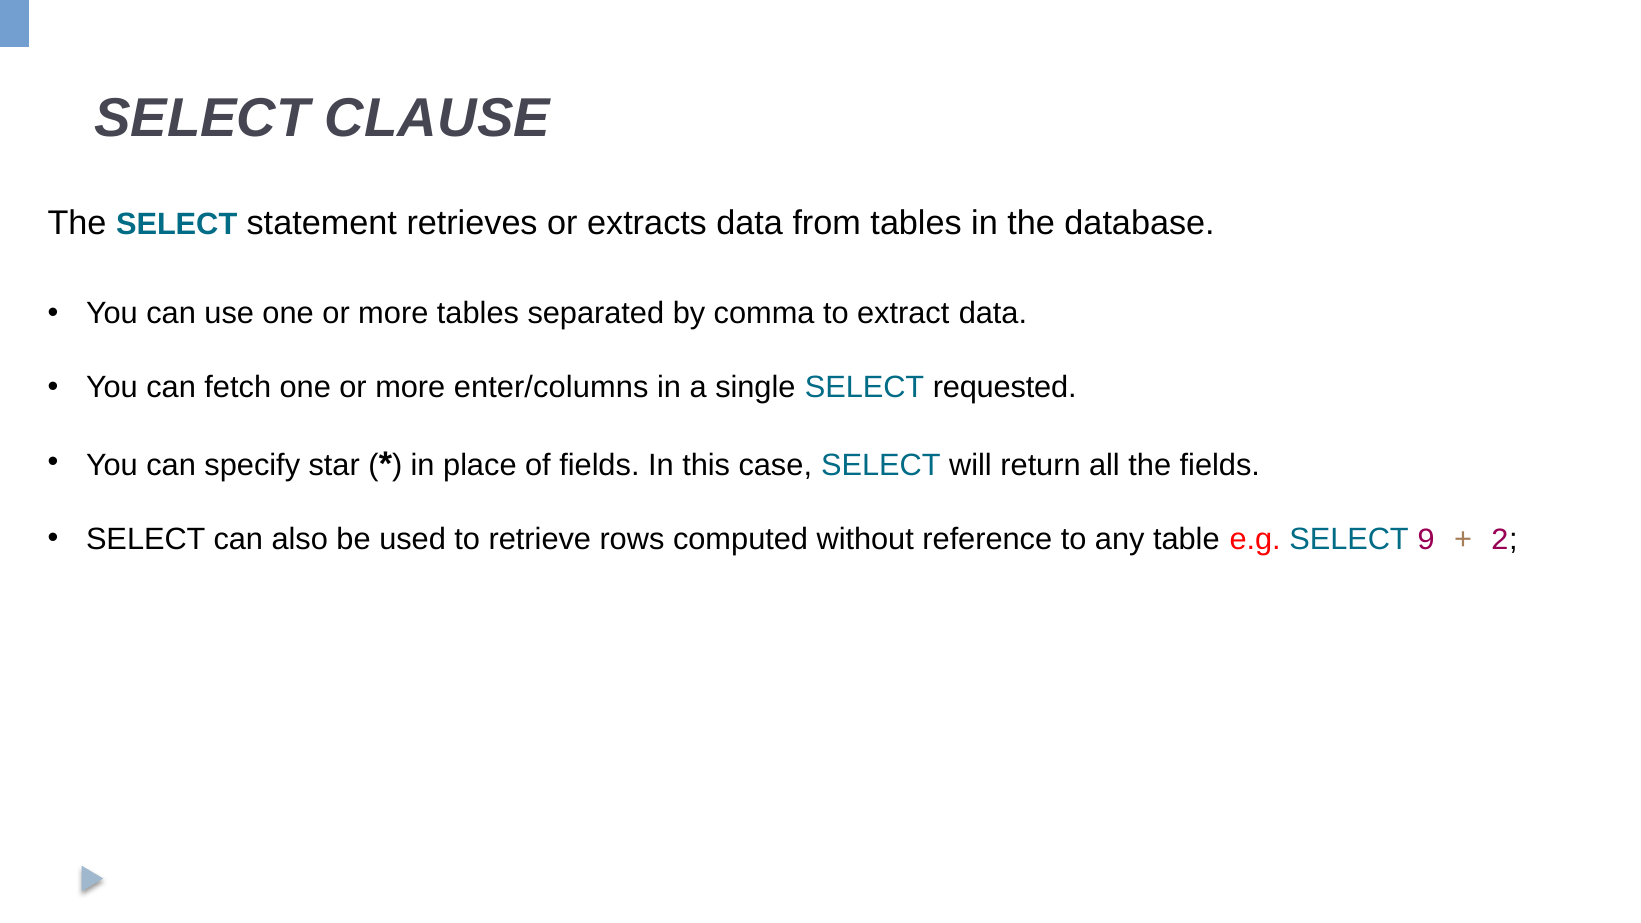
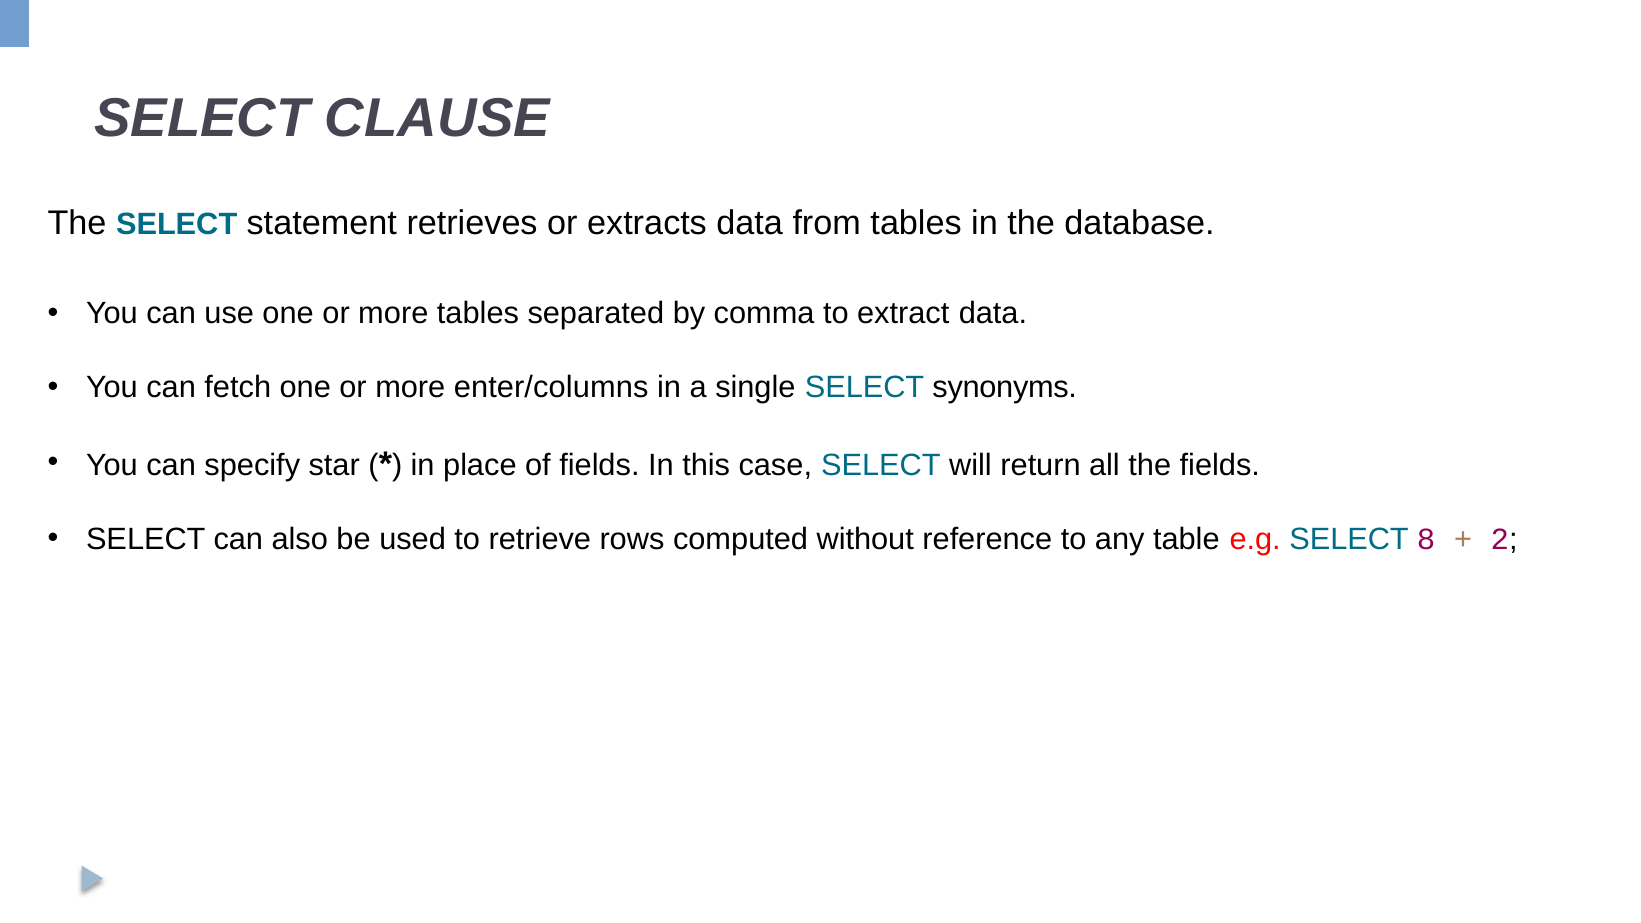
requested: requested -> synonyms
9: 9 -> 8
